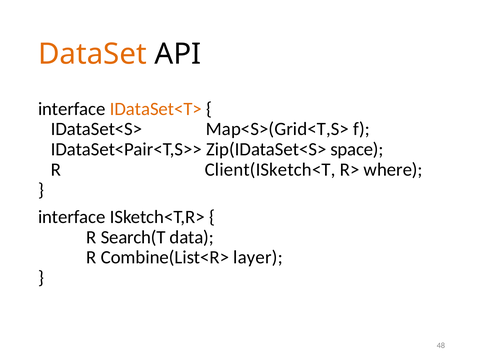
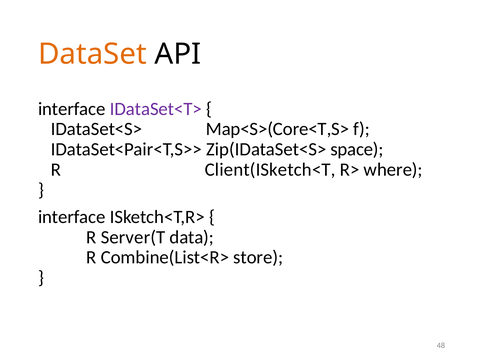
IDataSet<T> colour: orange -> purple
Map<S>(Grid<T,S>: Map<S>(Grid<T,S> -> Map<S>(Core<T,S>
Search(T: Search(T -> Server(T
layer: layer -> store
